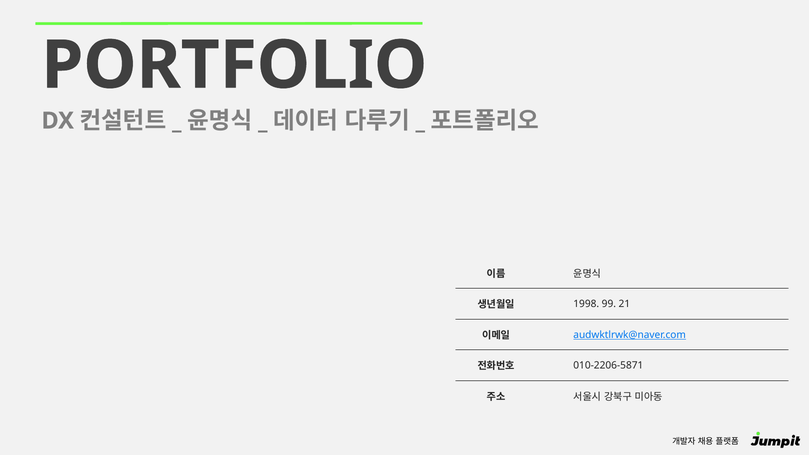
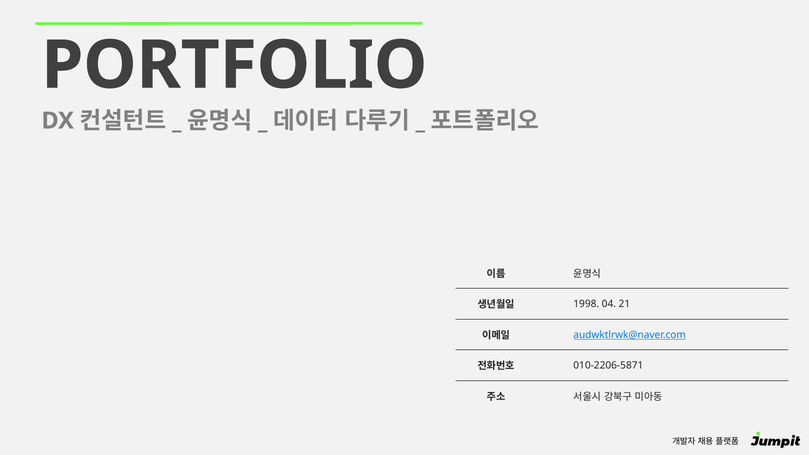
99: 99 -> 04
